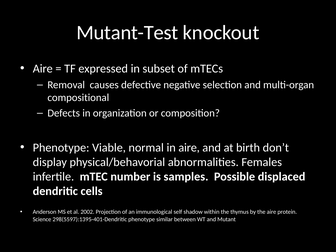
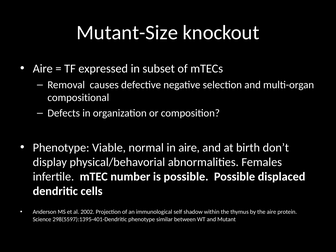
Mutant-Test: Mutant-Test -> Mutant-Size
is samples: samples -> possible
